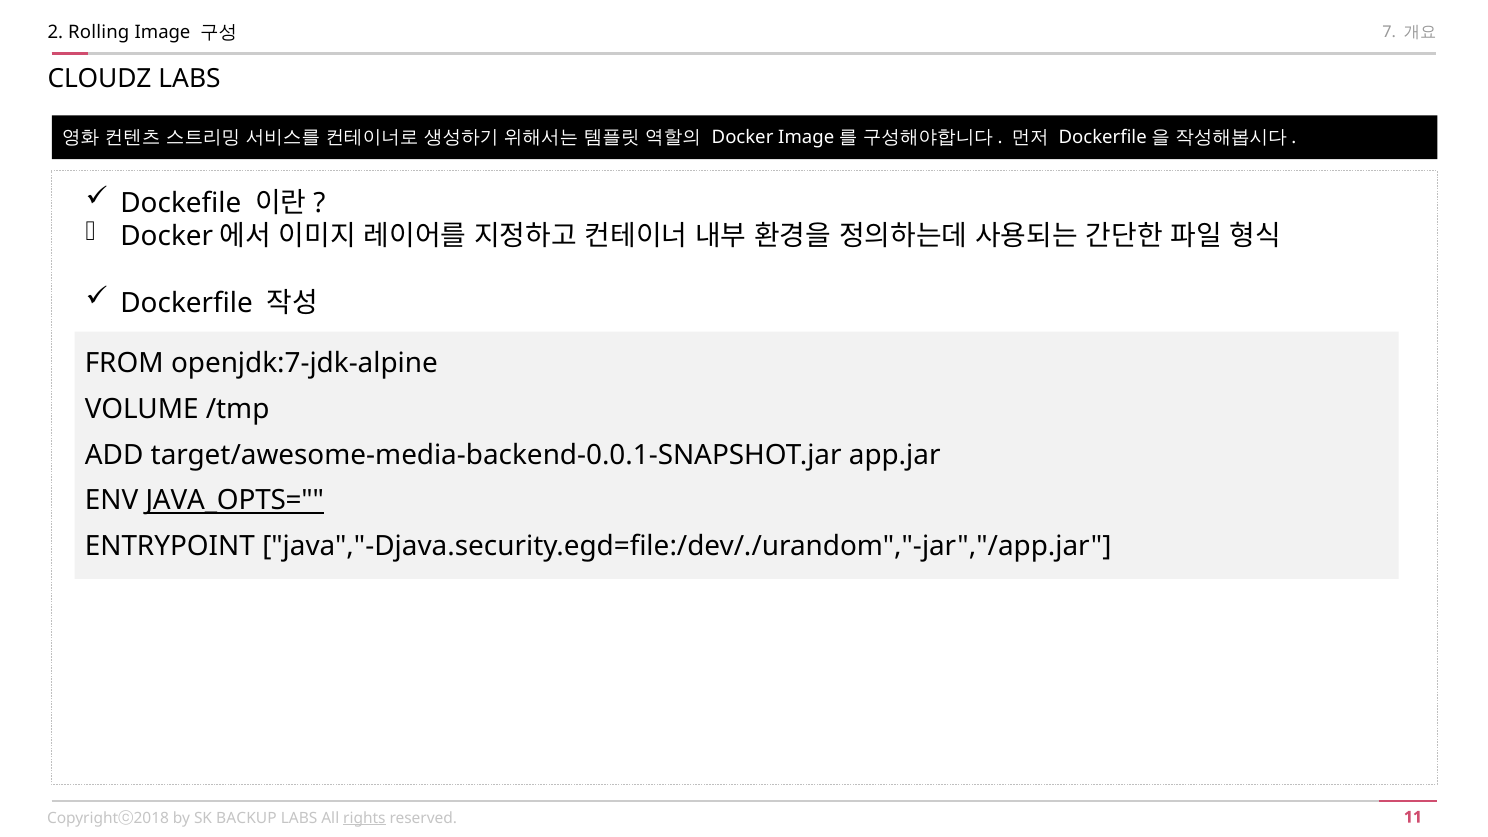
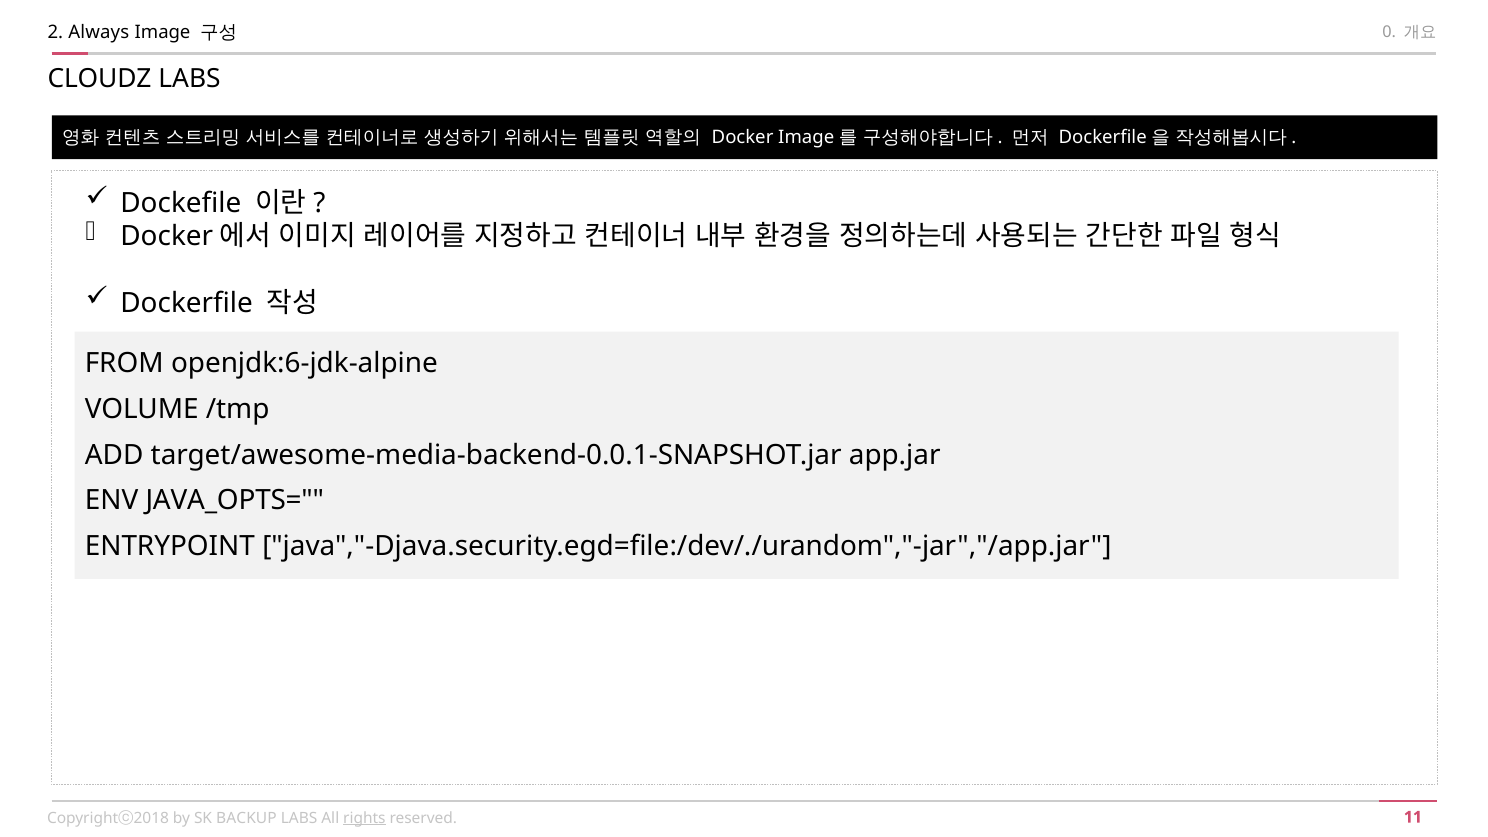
Rolling: Rolling -> Always
7: 7 -> 0
openjdk:7-jdk-alpine: openjdk:7-jdk-alpine -> openjdk:6-jdk-alpine
JAVA_OPTS= underline: present -> none
